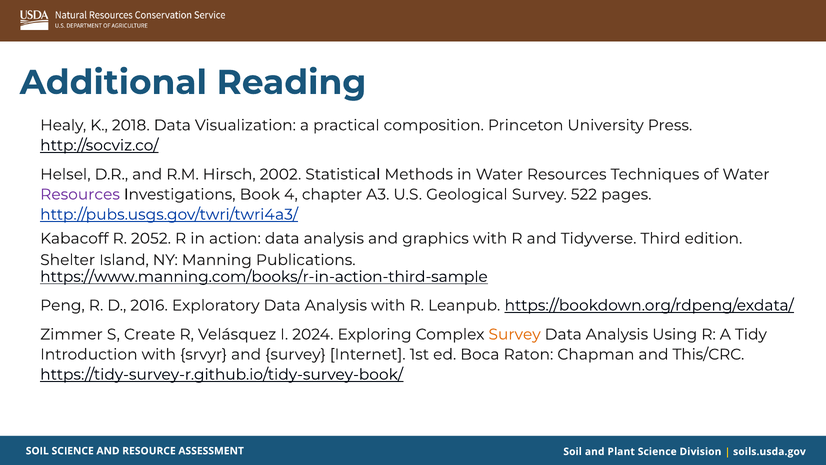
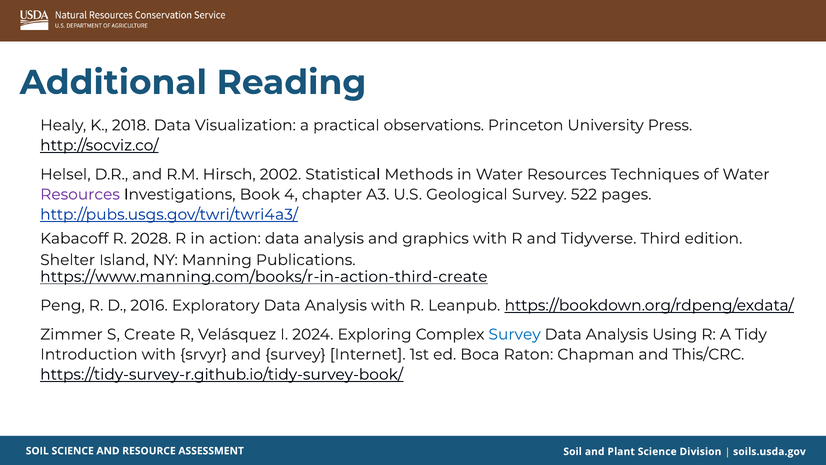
composition: composition -> observations
2052: 2052 -> 2028
https://www.manning.com/books/r-in-action-third-sample: https://www.manning.com/books/r-in-action-third-sample -> https://www.manning.com/books/r-in-action-third-create
Survey at (515, 334) colour: orange -> blue
